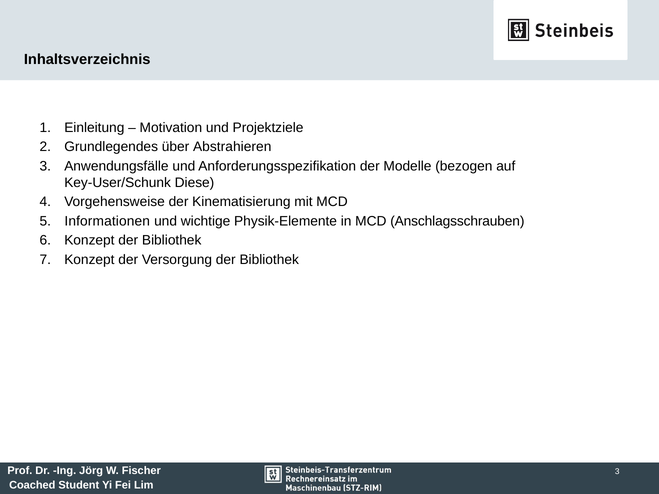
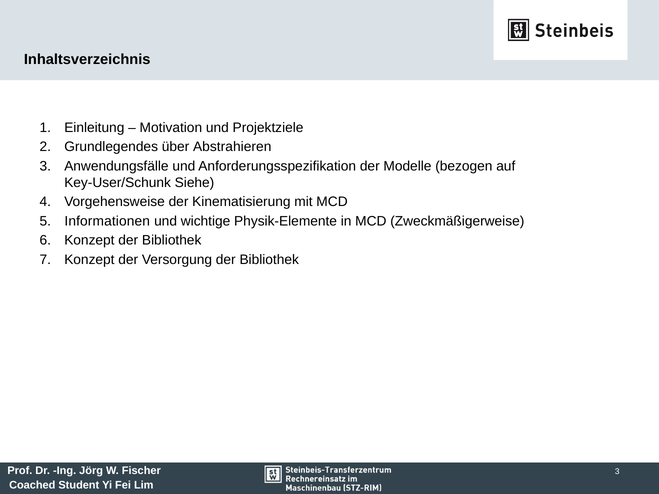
Diese: Diese -> Siehe
Anschlagsschrauben: Anschlagsschrauben -> Zweckmäßigerweise
